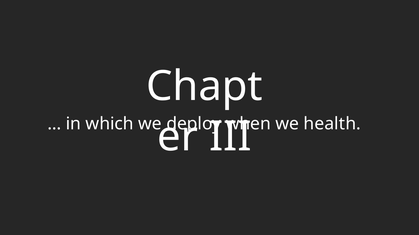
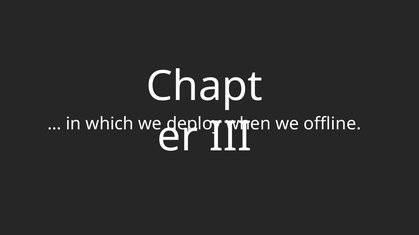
health: health -> offline
